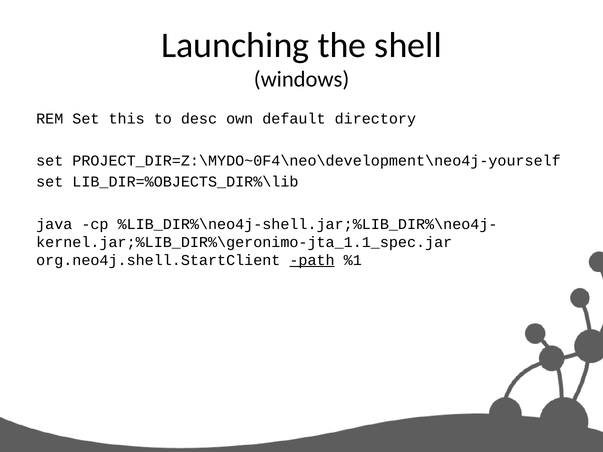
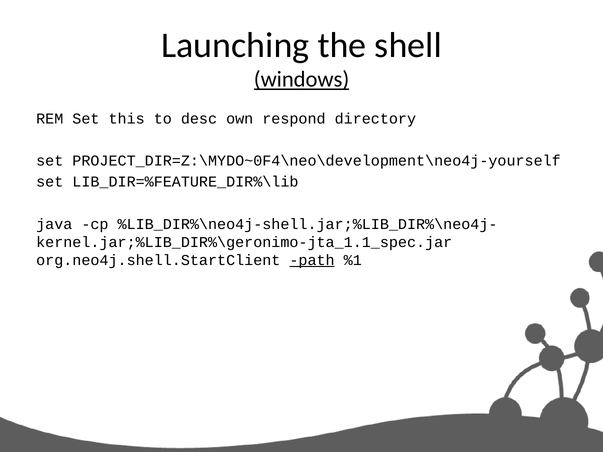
windows underline: none -> present
default: default -> respond
LIB_DIR=%OBJECTS_DIR%\lib: LIB_DIR=%OBJECTS_DIR%\lib -> LIB_DIR=%FEATURE_DIR%\lib
